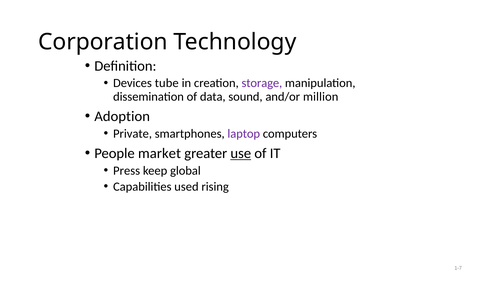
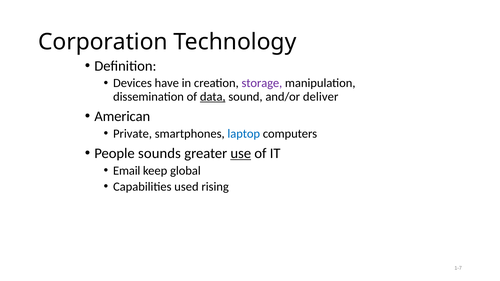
tube: tube -> have
data underline: none -> present
million: million -> deliver
Adoption: Adoption -> American
laptop colour: purple -> blue
market: market -> sounds
Press: Press -> Email
